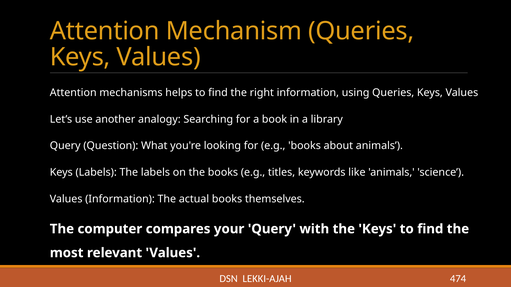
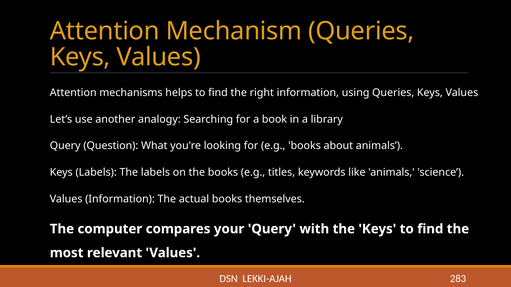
474: 474 -> 283
